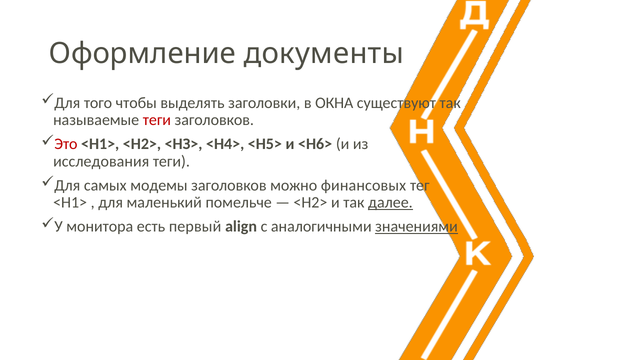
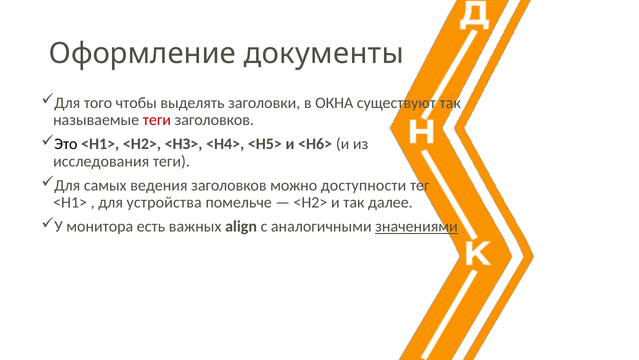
Это colour: red -> black
модемы: модемы -> ведения
финансовых: финансовых -> доступности
маленький: маленький -> устройства
далее underline: present -> none
первый: первый -> важных
